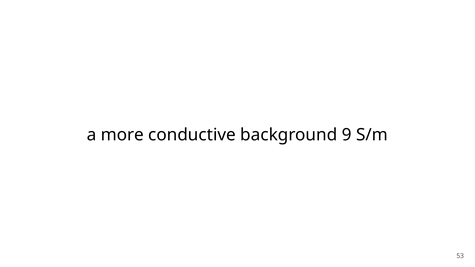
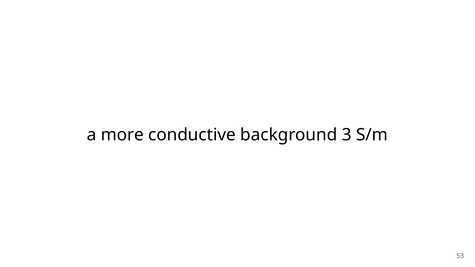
9: 9 -> 3
